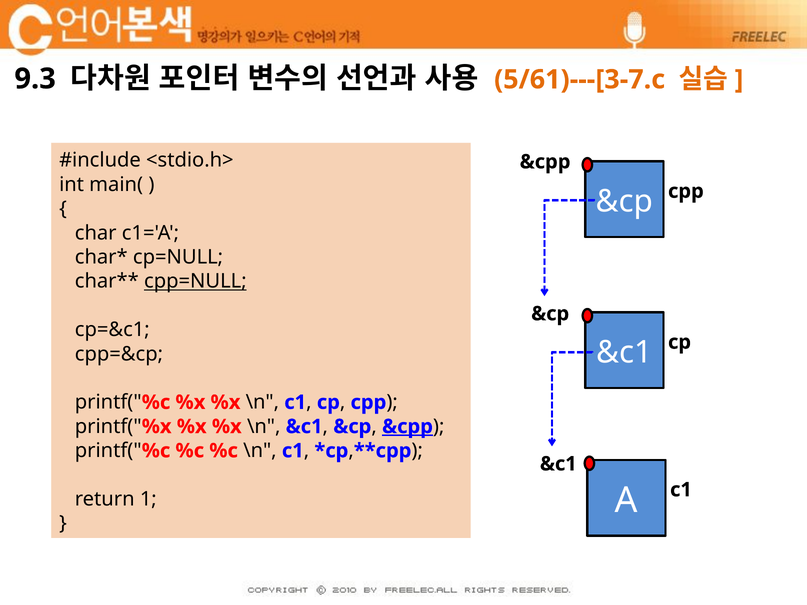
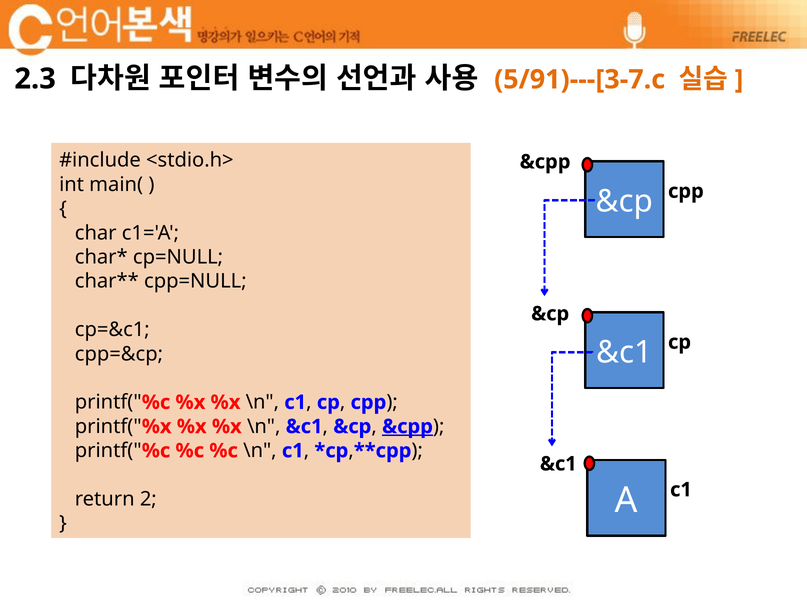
9.3: 9.3 -> 2.3
5/61)---[3-7.c: 5/61)---[3-7.c -> 5/91)---[3-7.c
cpp=NULL underline: present -> none
1: 1 -> 2
